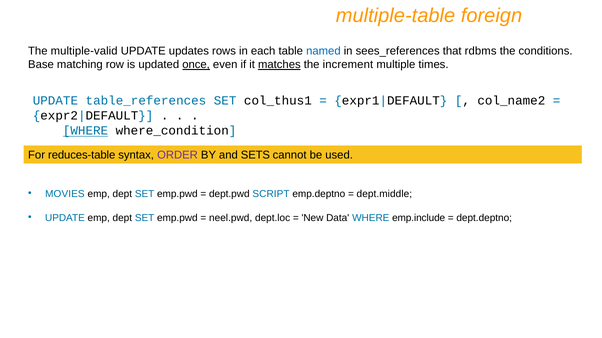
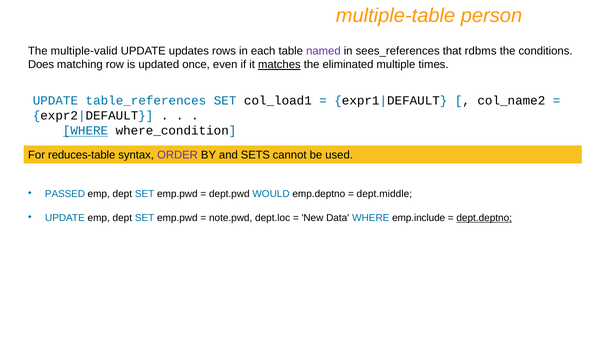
foreign: foreign -> person
named colour: blue -> purple
Base: Base -> Does
once underline: present -> none
increment: increment -> eliminated
col_thus1: col_thus1 -> col_load1
MOVIES: MOVIES -> PASSED
SCRIPT: SCRIPT -> WOULD
neel.pwd: neel.pwd -> note.pwd
dept.deptno underline: none -> present
